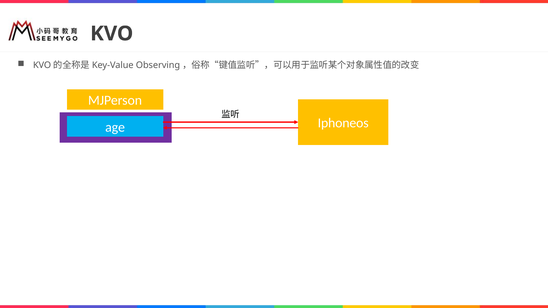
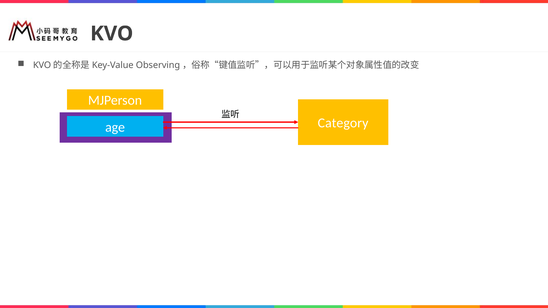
Iphoneos: Iphoneos -> Category
